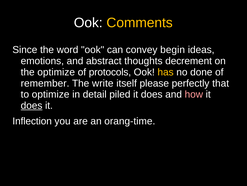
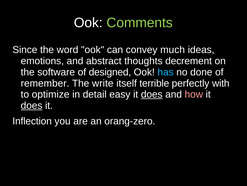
Comments colour: yellow -> light green
begin: begin -> much
the optimize: optimize -> software
protocols: protocols -> designed
has colour: yellow -> light blue
please: please -> terrible
that: that -> with
piled: piled -> easy
does at (152, 94) underline: none -> present
orang-time: orang-time -> orang-zero
